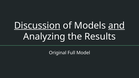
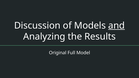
Discussion underline: present -> none
